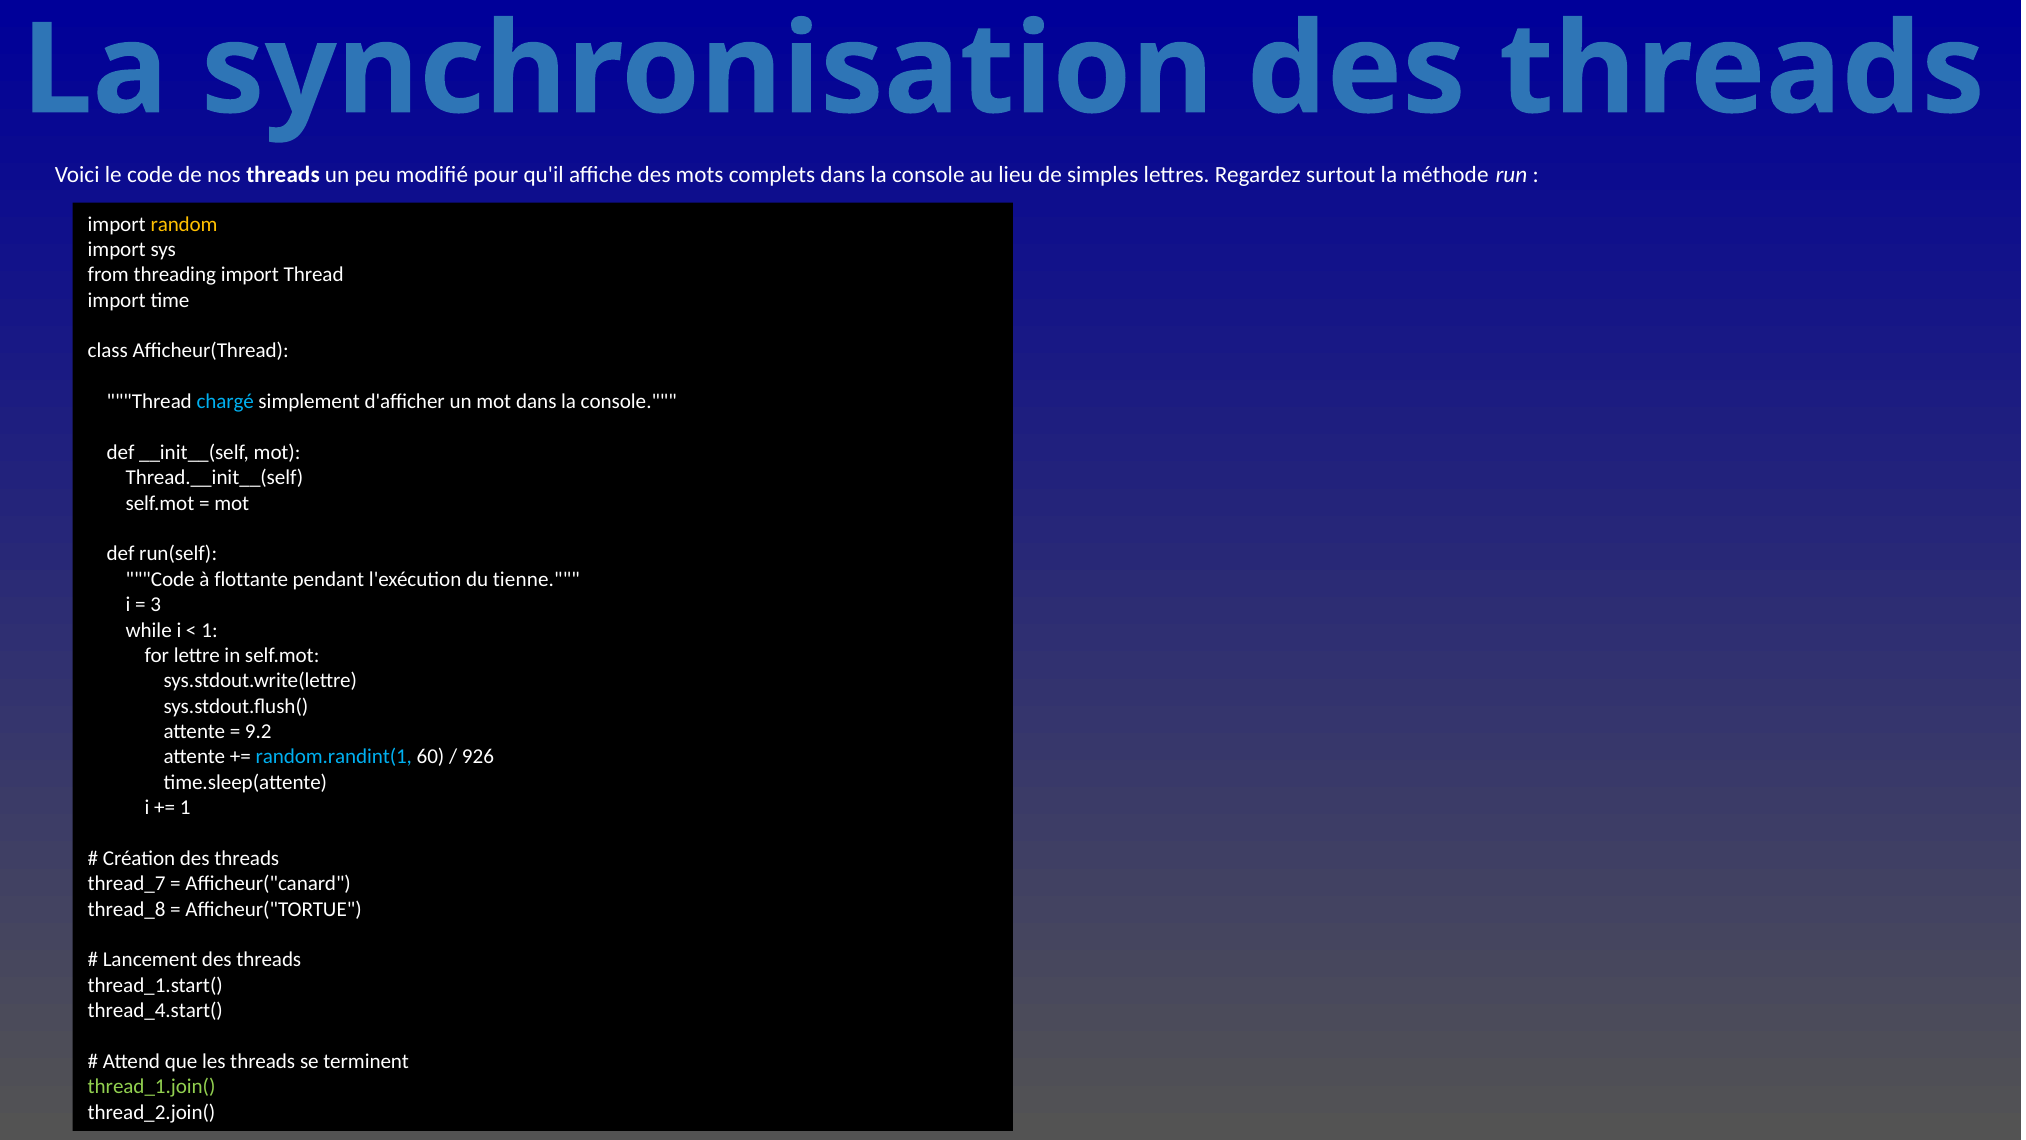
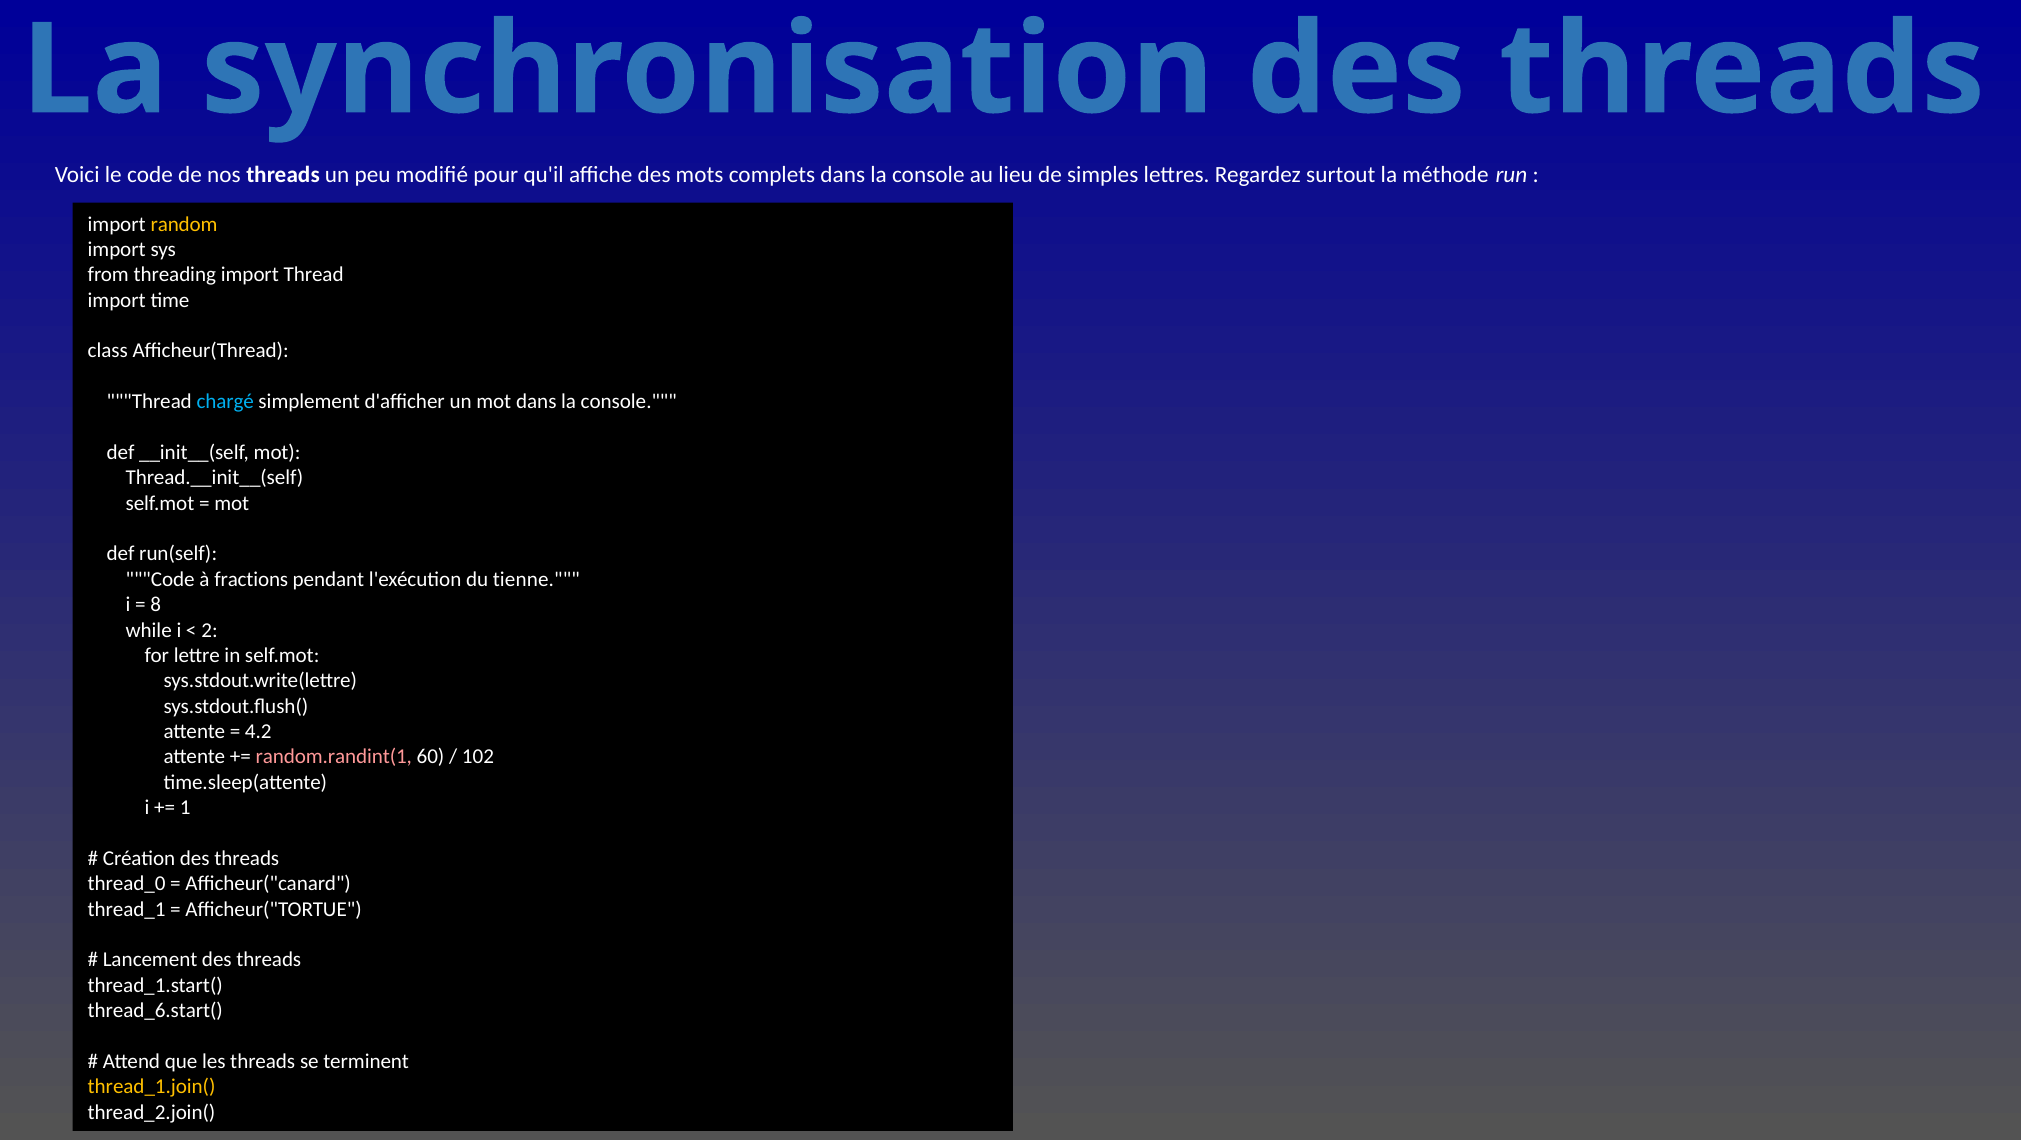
flottante: flottante -> fractions
3: 3 -> 8
1 at (210, 630): 1 -> 2
9.2: 9.2 -> 4.2
random.randint(1 colour: light blue -> pink
926: 926 -> 102
thread_7: thread_7 -> thread_0
thread_8: thread_8 -> thread_1
thread_4.start(: thread_4.start( -> thread_6.start(
thread_1.join( colour: light green -> yellow
